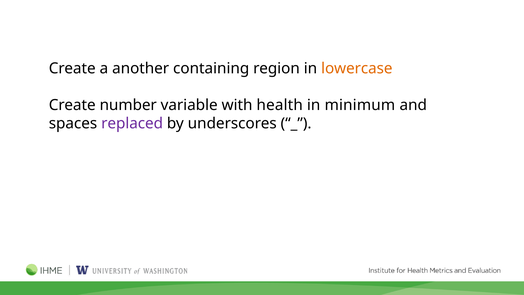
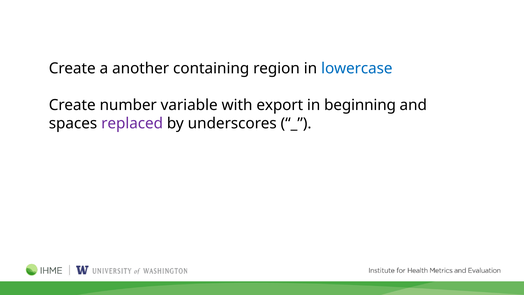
lowercase colour: orange -> blue
health: health -> export
minimum: minimum -> beginning
